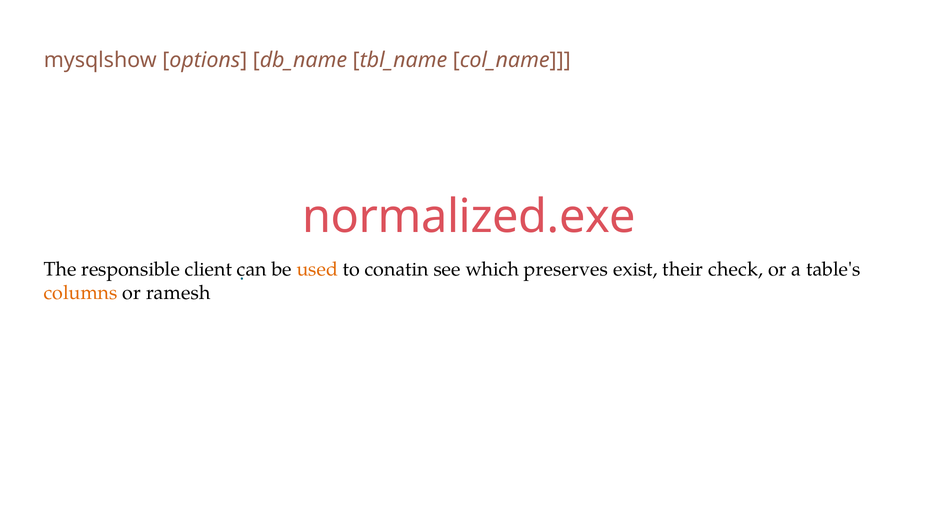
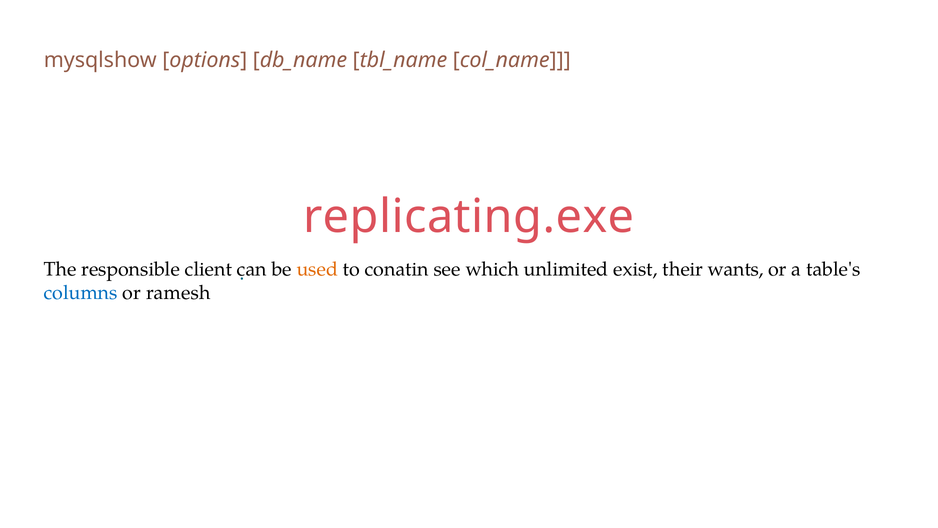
normalized.exe: normalized.exe -> replicating.exe
preserves: preserves -> unlimited
check: check -> wants
columns colour: orange -> blue
